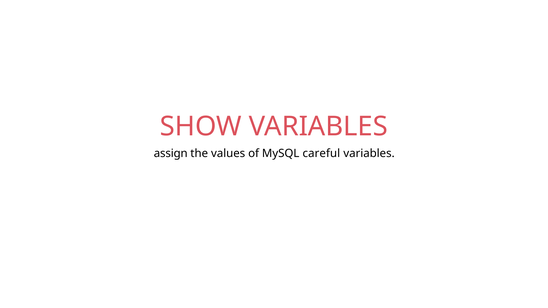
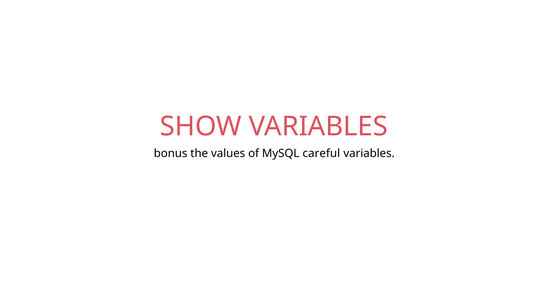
assign: assign -> bonus
